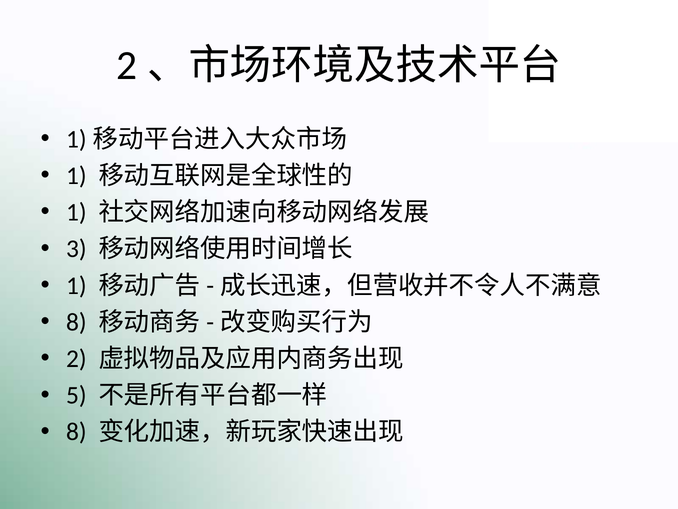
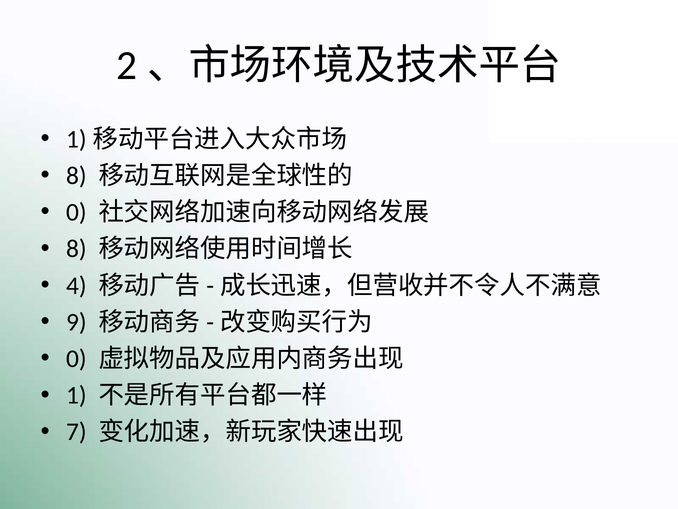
1 at (76, 176): 1 -> 8
1 at (76, 212): 1 -> 0
3 at (76, 249): 3 -> 8
1 at (76, 285): 1 -> 4
8 at (76, 322): 8 -> 9
2 at (76, 358): 2 -> 0
5: 5 -> 1
8 at (76, 432): 8 -> 7
